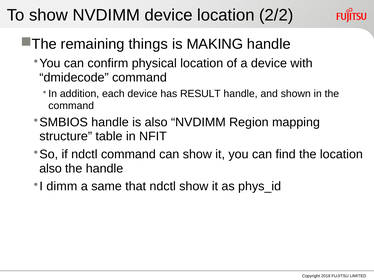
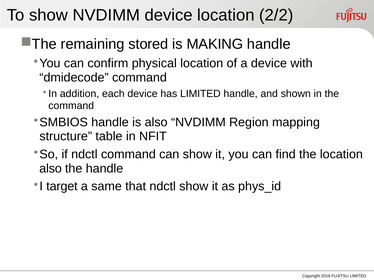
things: things -> stored
has RESULT: RESULT -> LIMITED
dimm: dimm -> target
